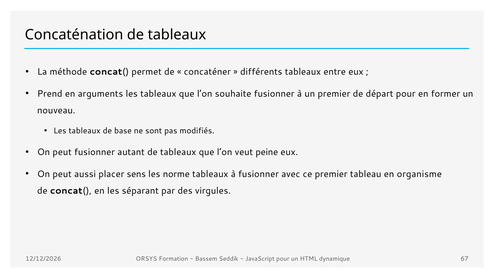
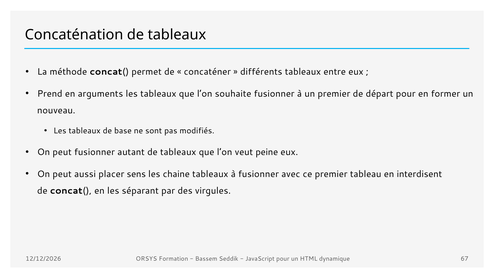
norme: norme -> chaine
organisme: organisme -> interdisent
